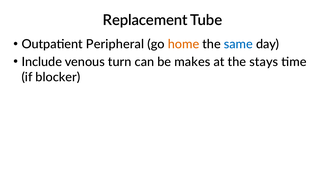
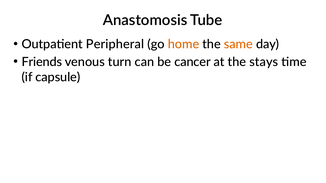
Replacement: Replacement -> Anastomosis
same colour: blue -> orange
Include: Include -> Friends
makes: makes -> cancer
blocker: blocker -> capsule
